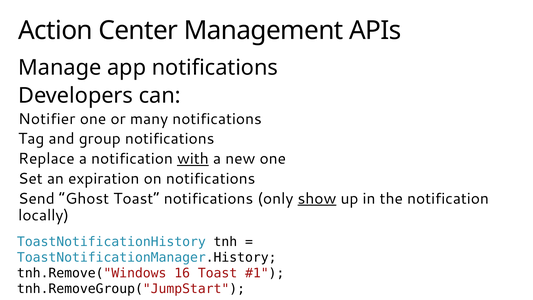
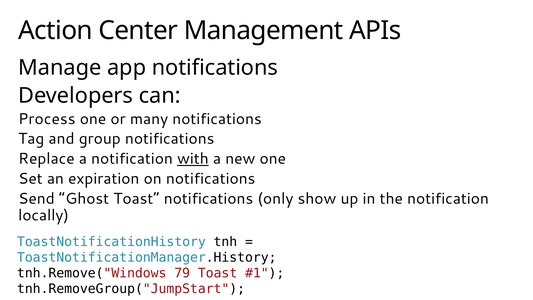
Notifier: Notifier -> Process
show underline: present -> none
16: 16 -> 79
